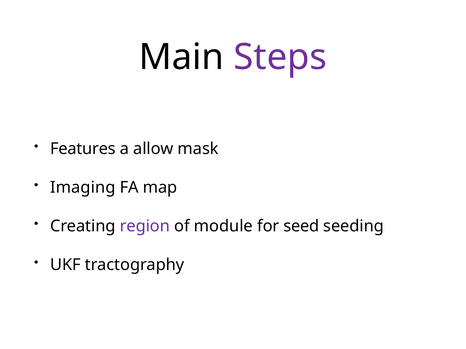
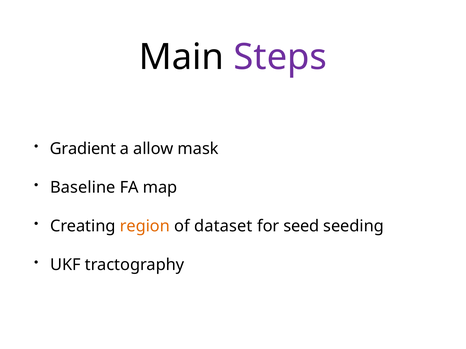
Features: Features -> Gradient
Imaging: Imaging -> Baseline
region colour: purple -> orange
module: module -> dataset
